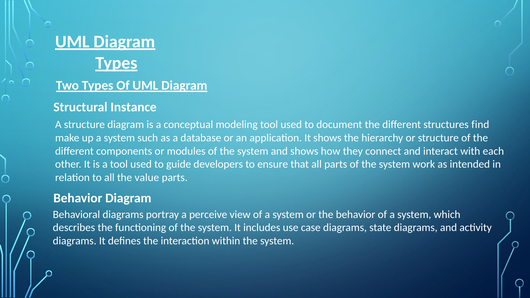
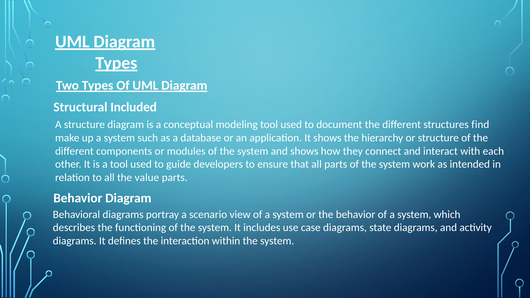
Instance: Instance -> Included
perceive: perceive -> scenario
